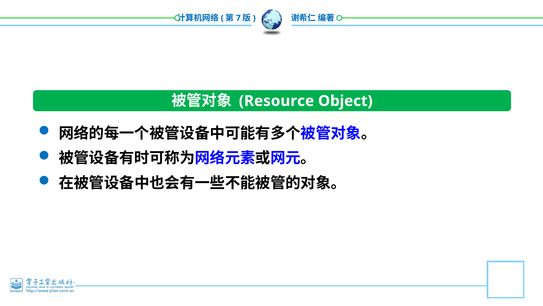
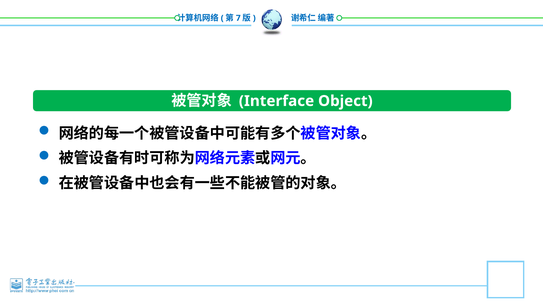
Resource: Resource -> Interface
